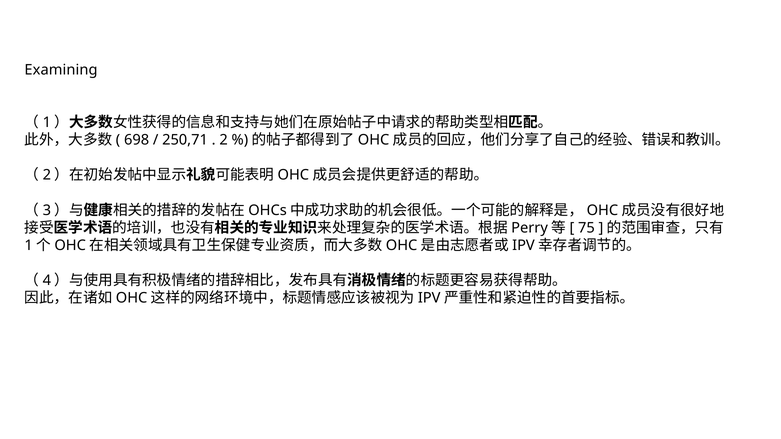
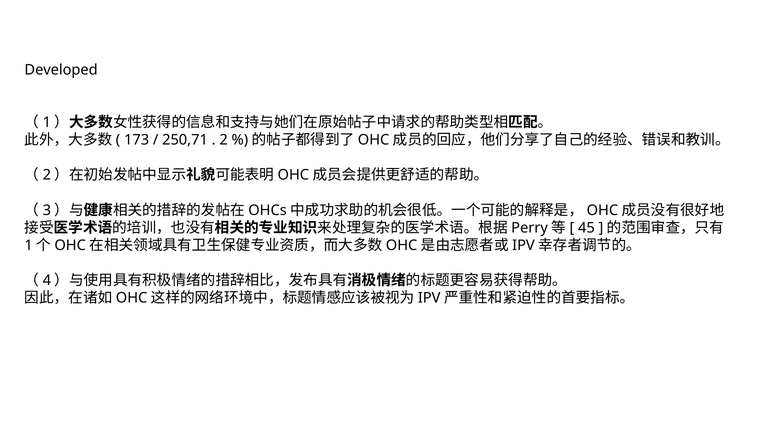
Examining: Examining -> Developed
698: 698 -> 173
75: 75 -> 45
